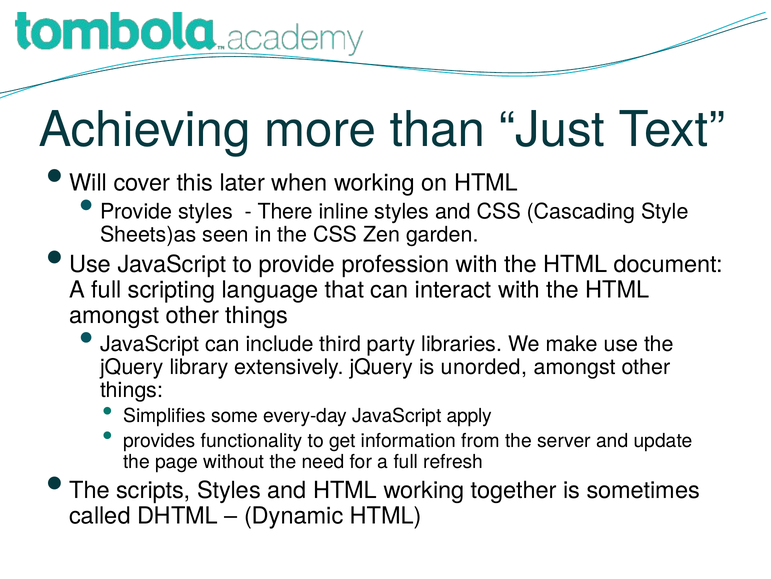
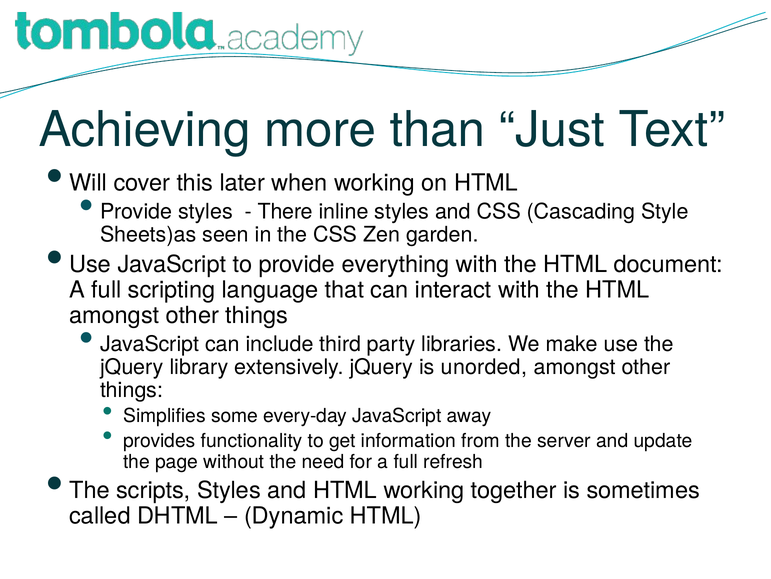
profession: profession -> everything
apply: apply -> away
